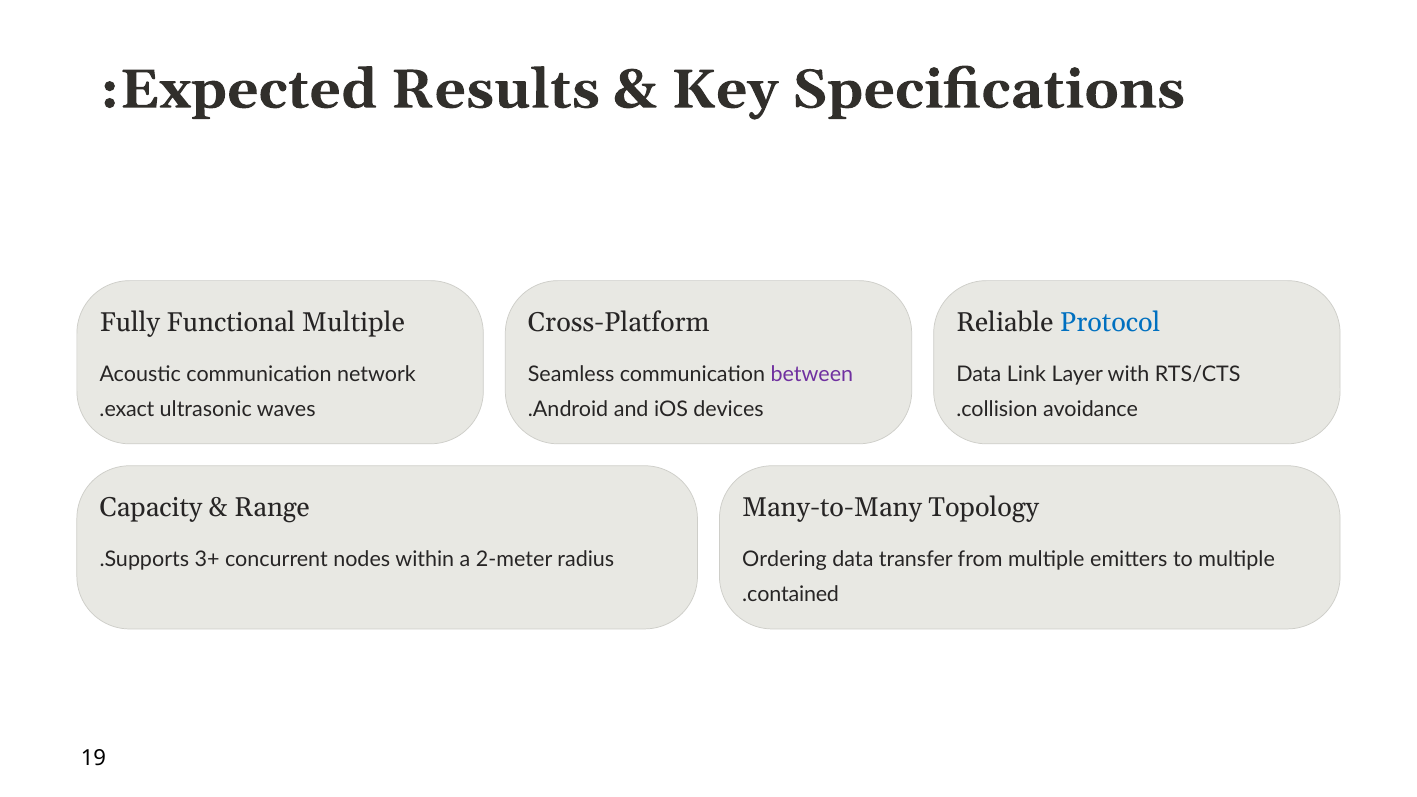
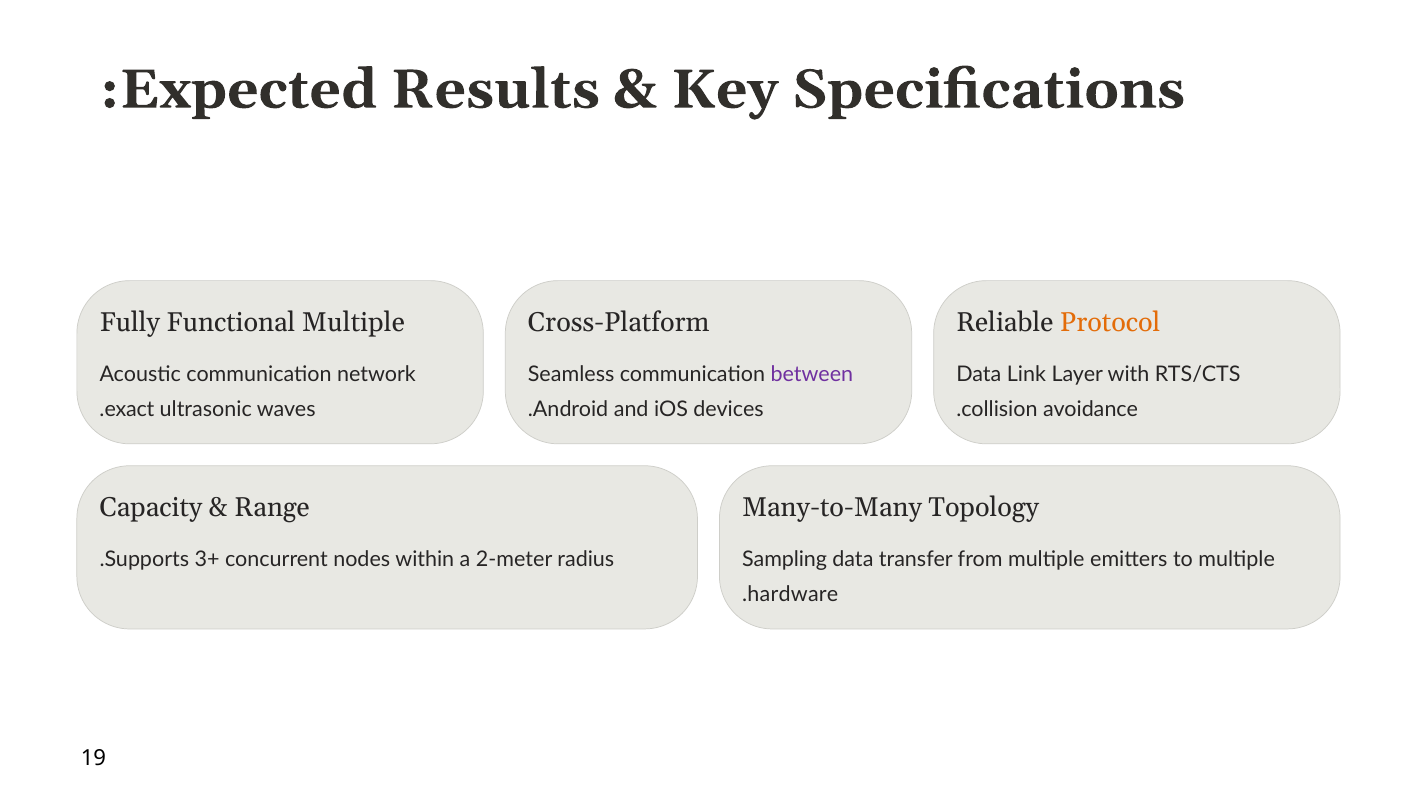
Protocol colour: blue -> orange
Ordering: Ordering -> Sampling
contained: contained -> hardware
